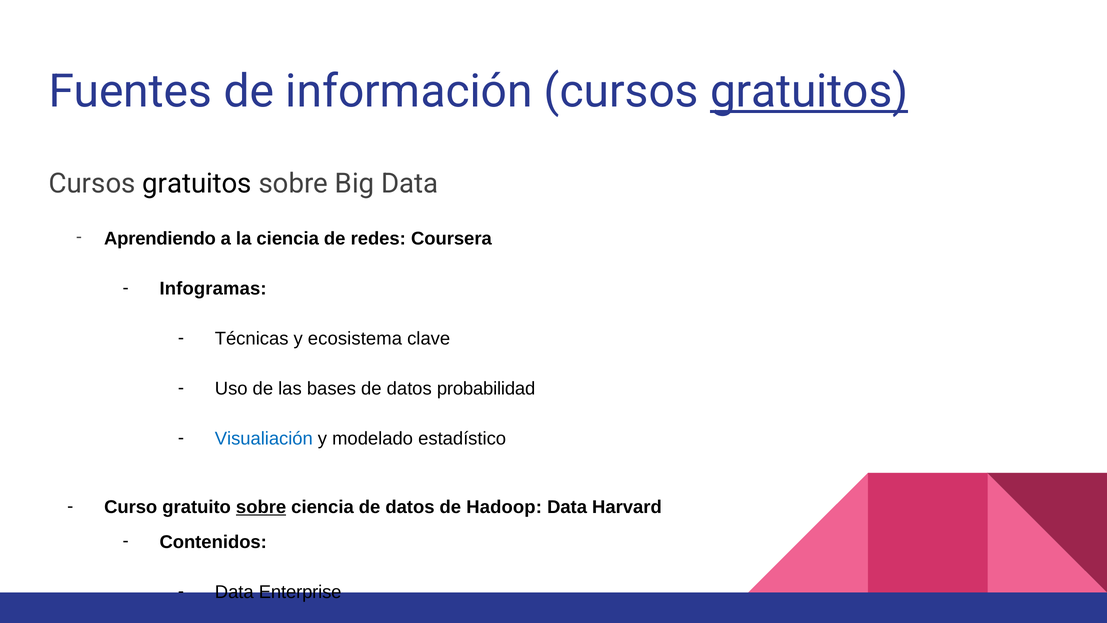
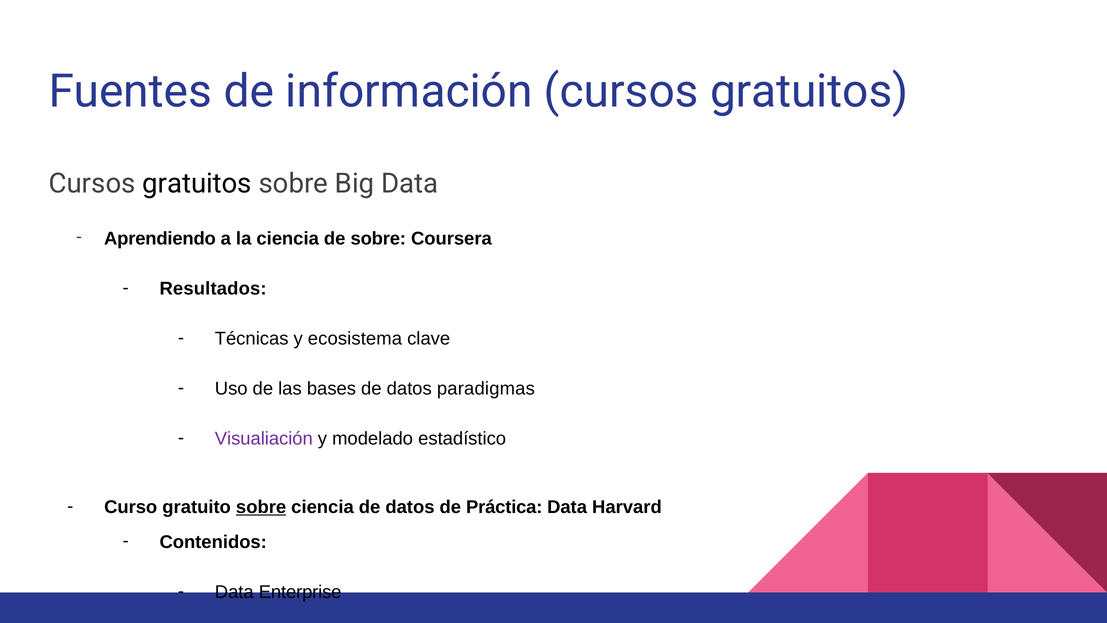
gratuitos at (809, 92) underline: present -> none
de redes: redes -> sobre
Infogramas at (213, 288): Infogramas -> Resultados
probabilidad: probabilidad -> paradigmas
Visualiación colour: blue -> purple
Hadoop: Hadoop -> Práctica
